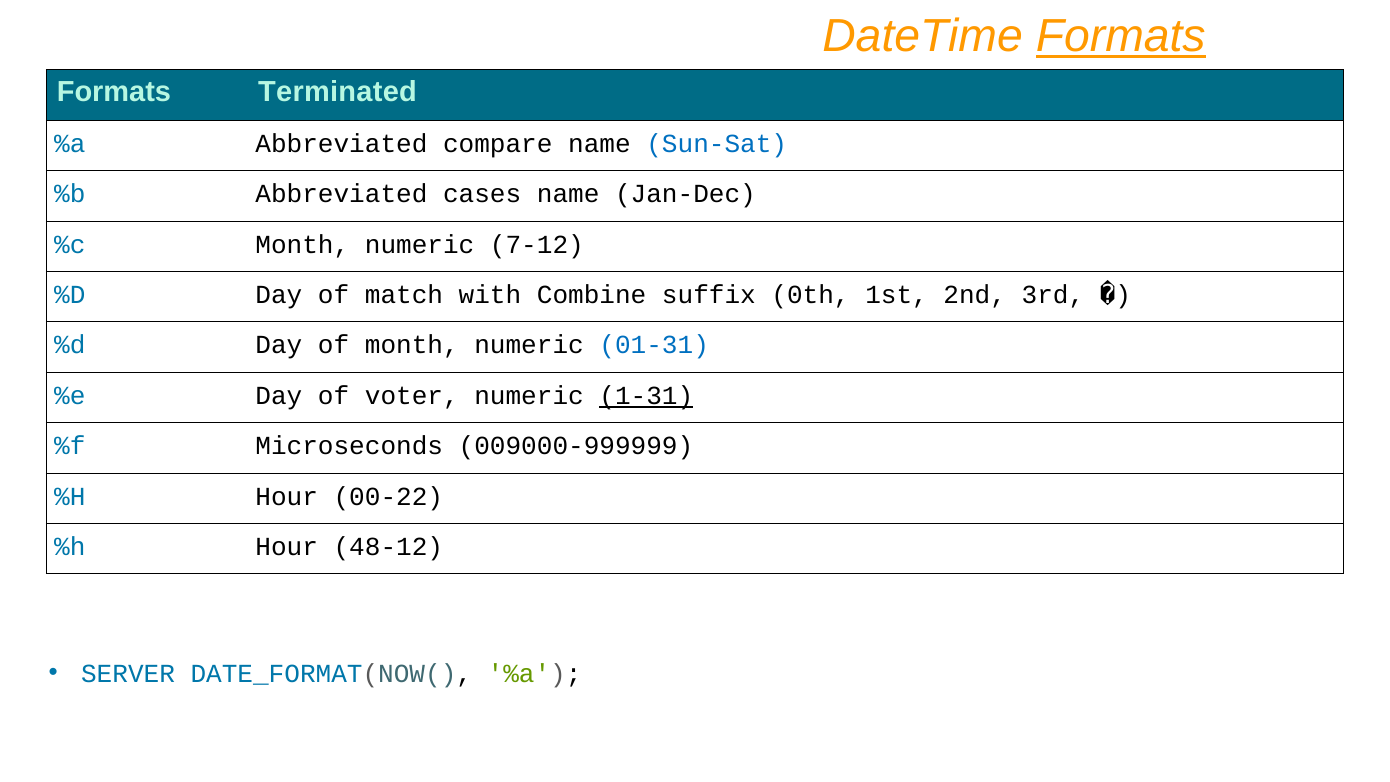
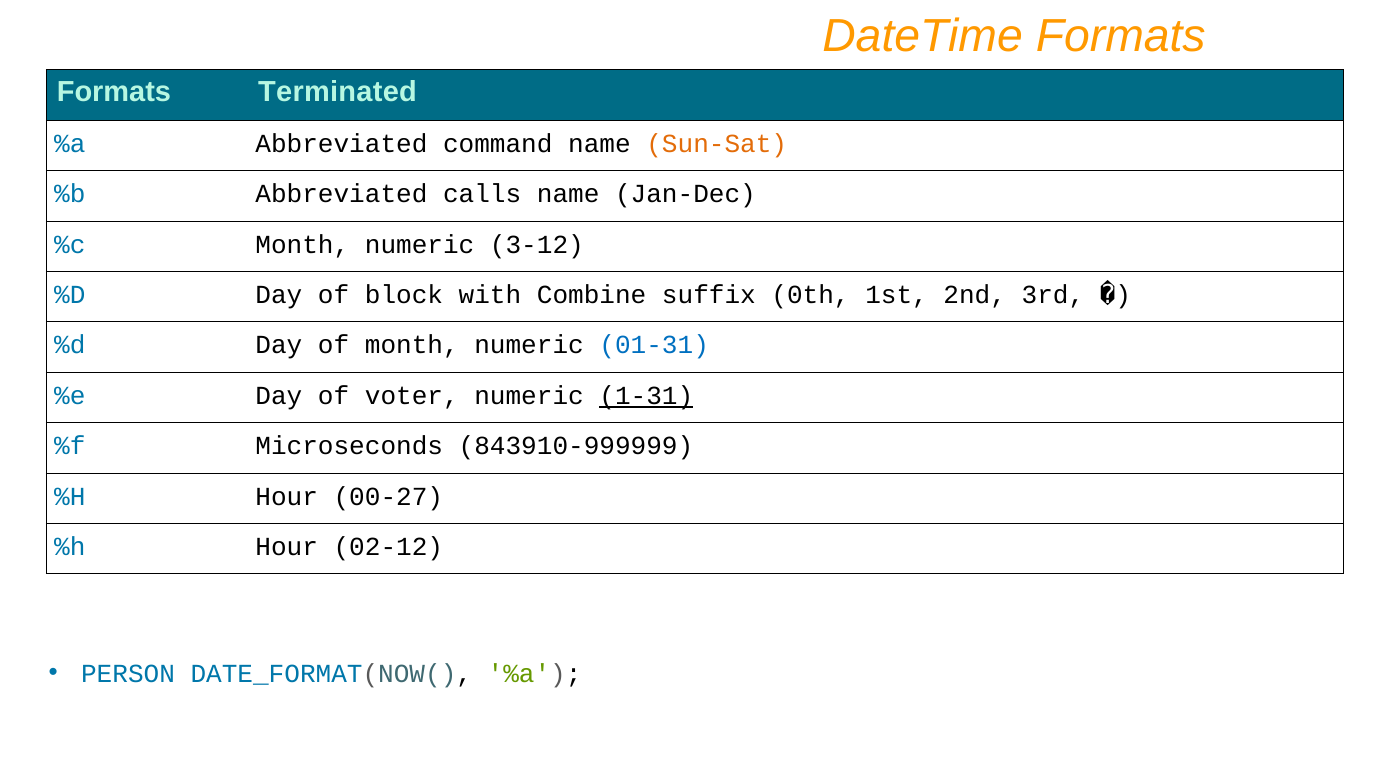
Formats at (1121, 36) underline: present -> none
compare: compare -> command
Sun-Sat colour: blue -> orange
cases: cases -> calls
7-12: 7-12 -> 3-12
match: match -> block
009000-999999: 009000-999999 -> 843910-999999
00-22: 00-22 -> 00-27
48-12: 48-12 -> 02-12
SERVER: SERVER -> PERSON
